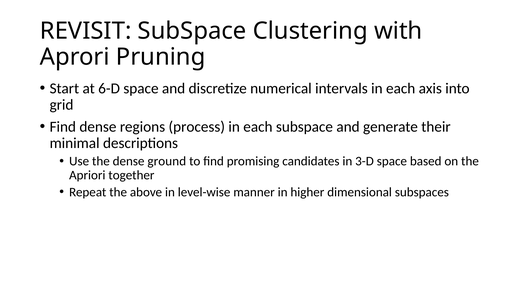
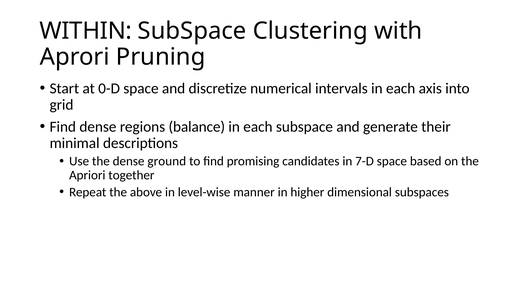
REVISIT: REVISIT -> WITHIN
6-D: 6-D -> 0-D
process: process -> balance
3-D: 3-D -> 7-D
